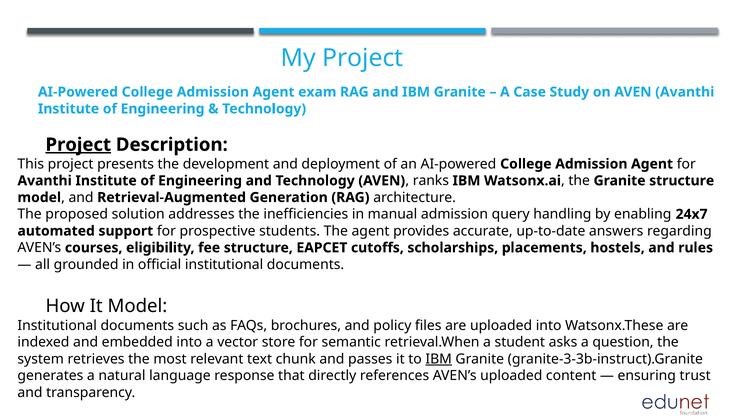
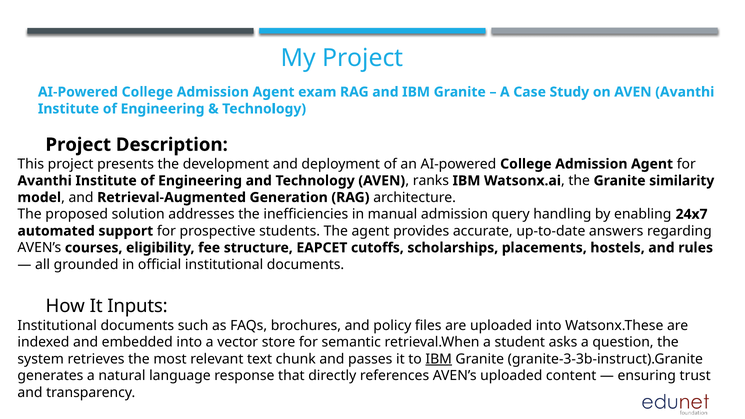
Project at (78, 145) underline: present -> none
Granite structure: structure -> similarity
It Model: Model -> Inputs
